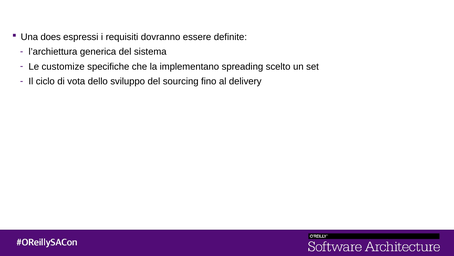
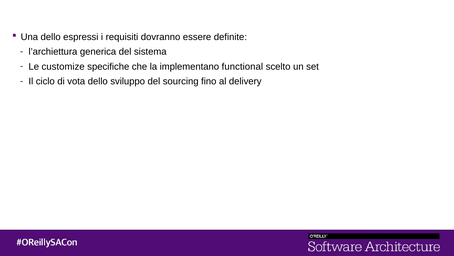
Una does: does -> dello
spreading: spreading -> functional
